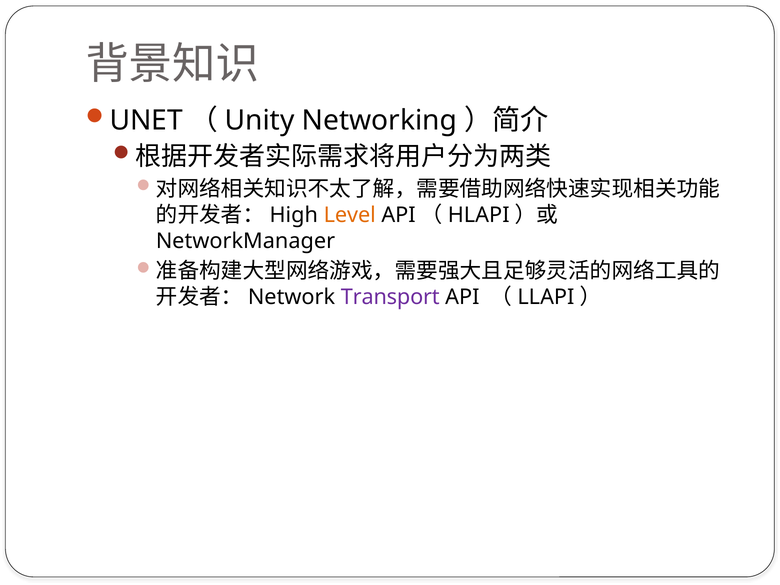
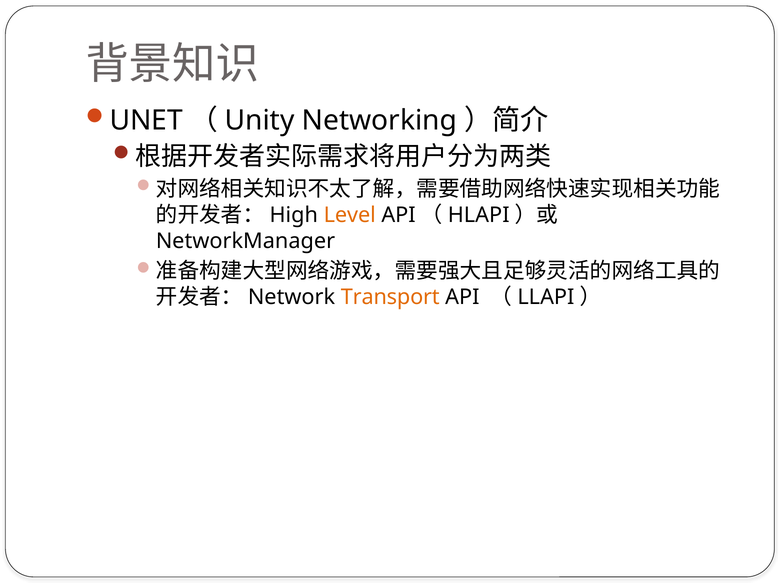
Transport colour: purple -> orange
